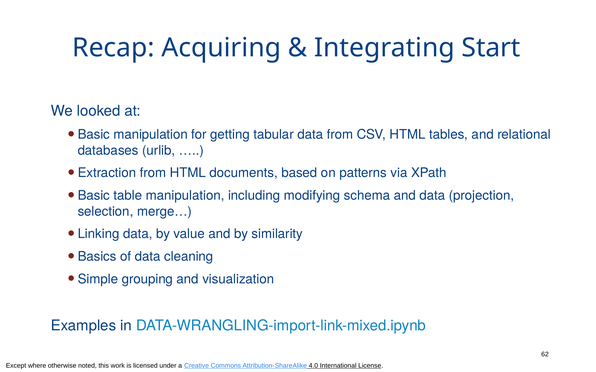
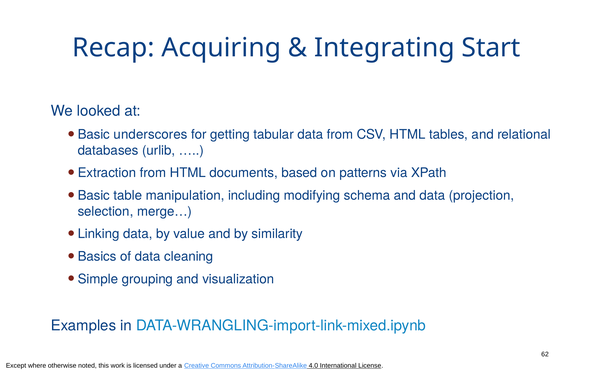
Basic manipulation: manipulation -> underscores
